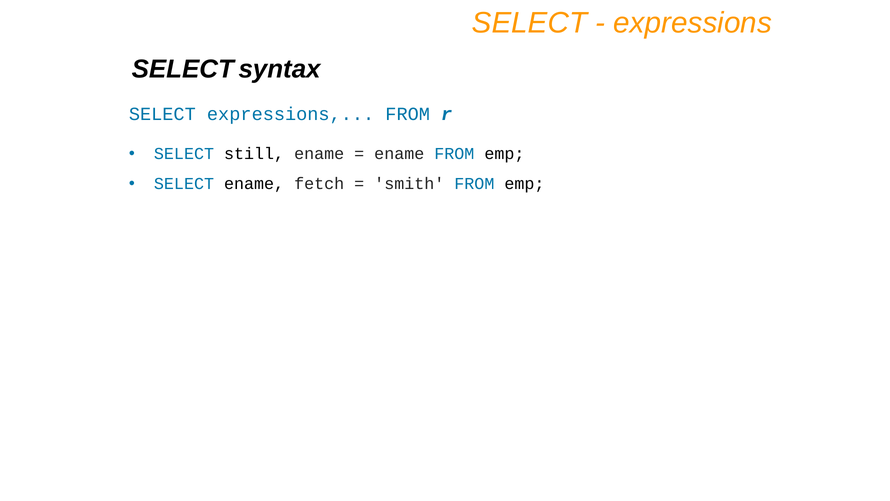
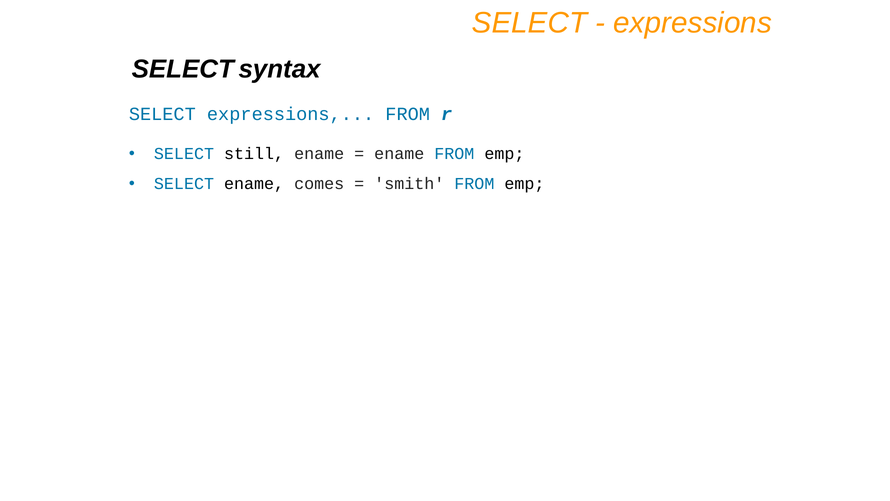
fetch: fetch -> comes
